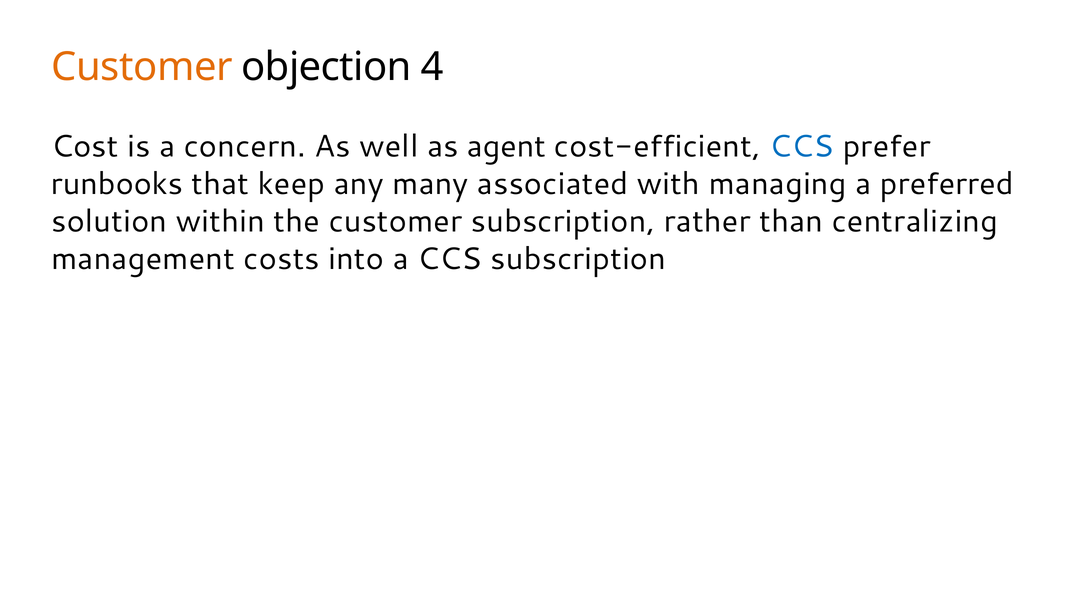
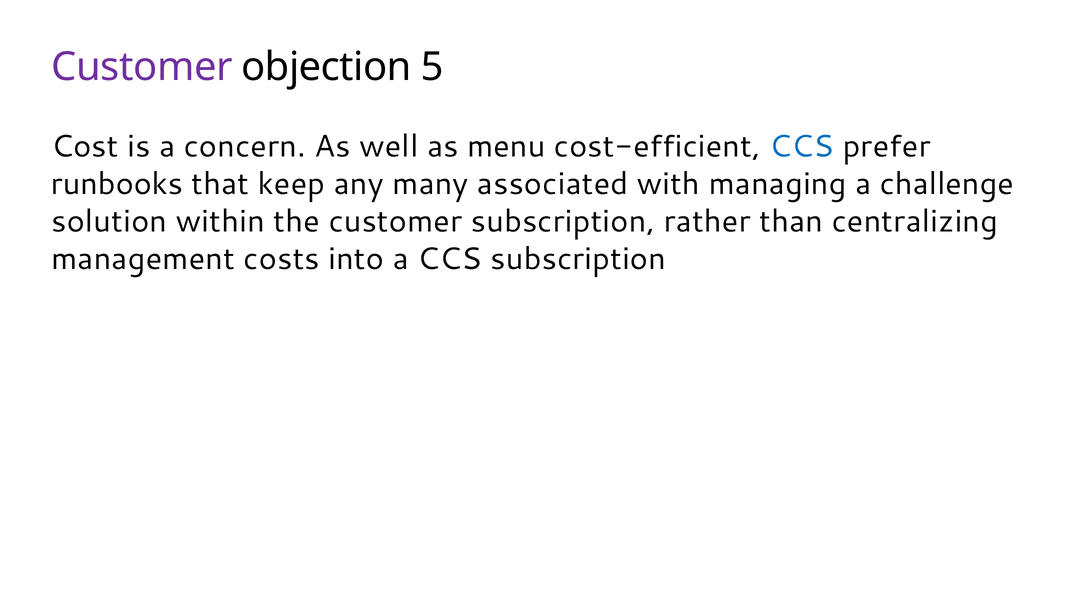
Customer at (142, 67) colour: orange -> purple
4: 4 -> 5
agent: agent -> menu
preferred: preferred -> challenge
